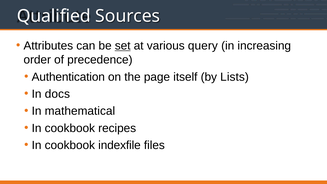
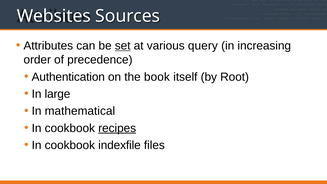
Qualified: Qualified -> Websites
page: page -> book
Lists: Lists -> Root
docs: docs -> large
recipes underline: none -> present
